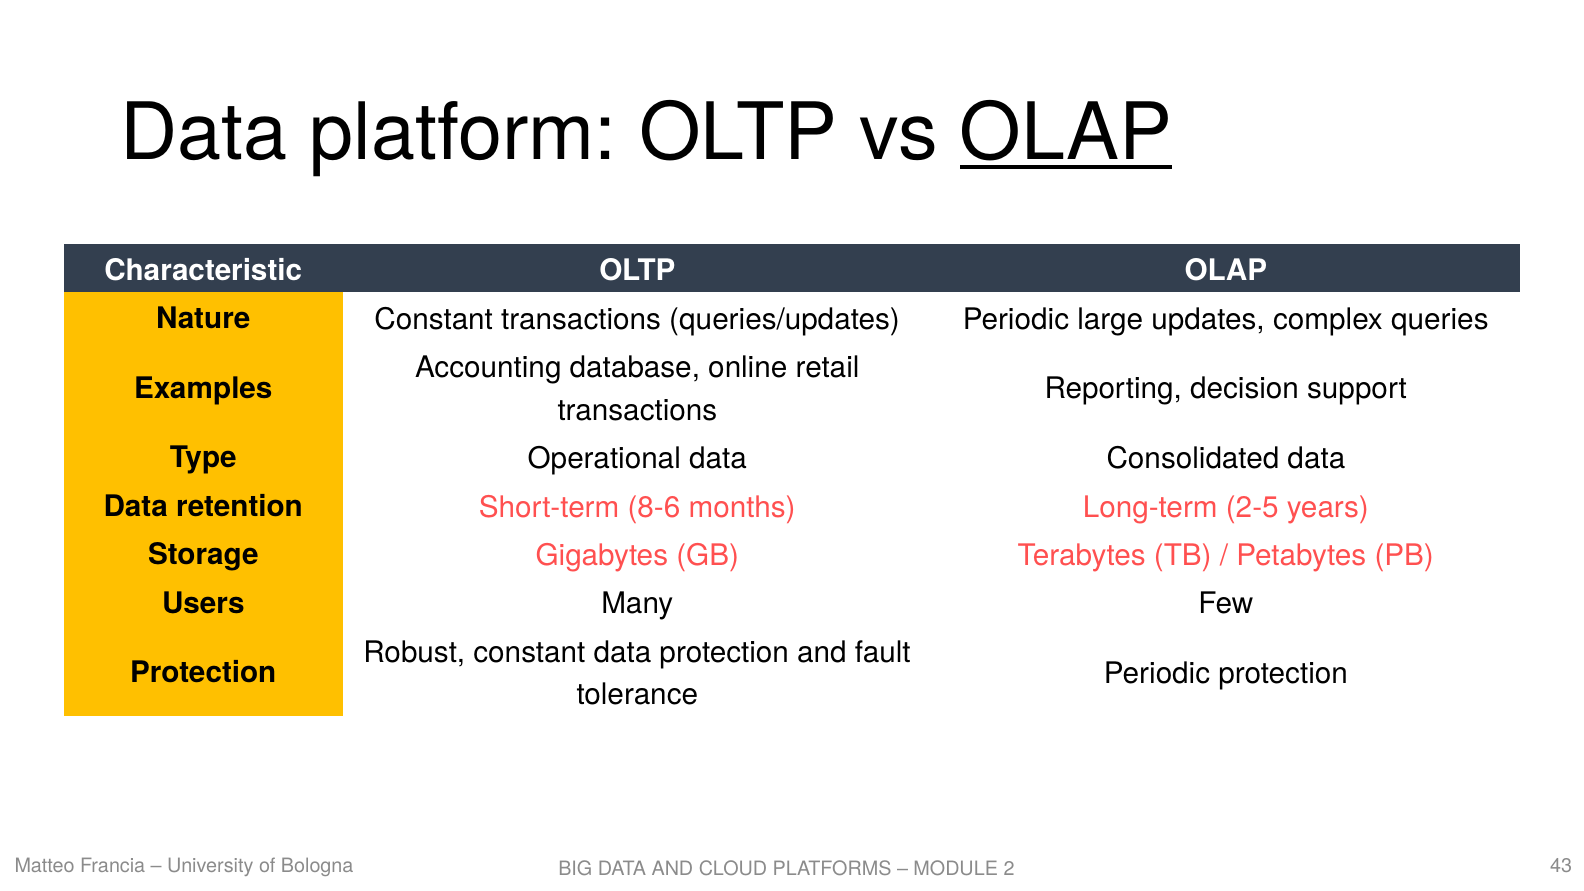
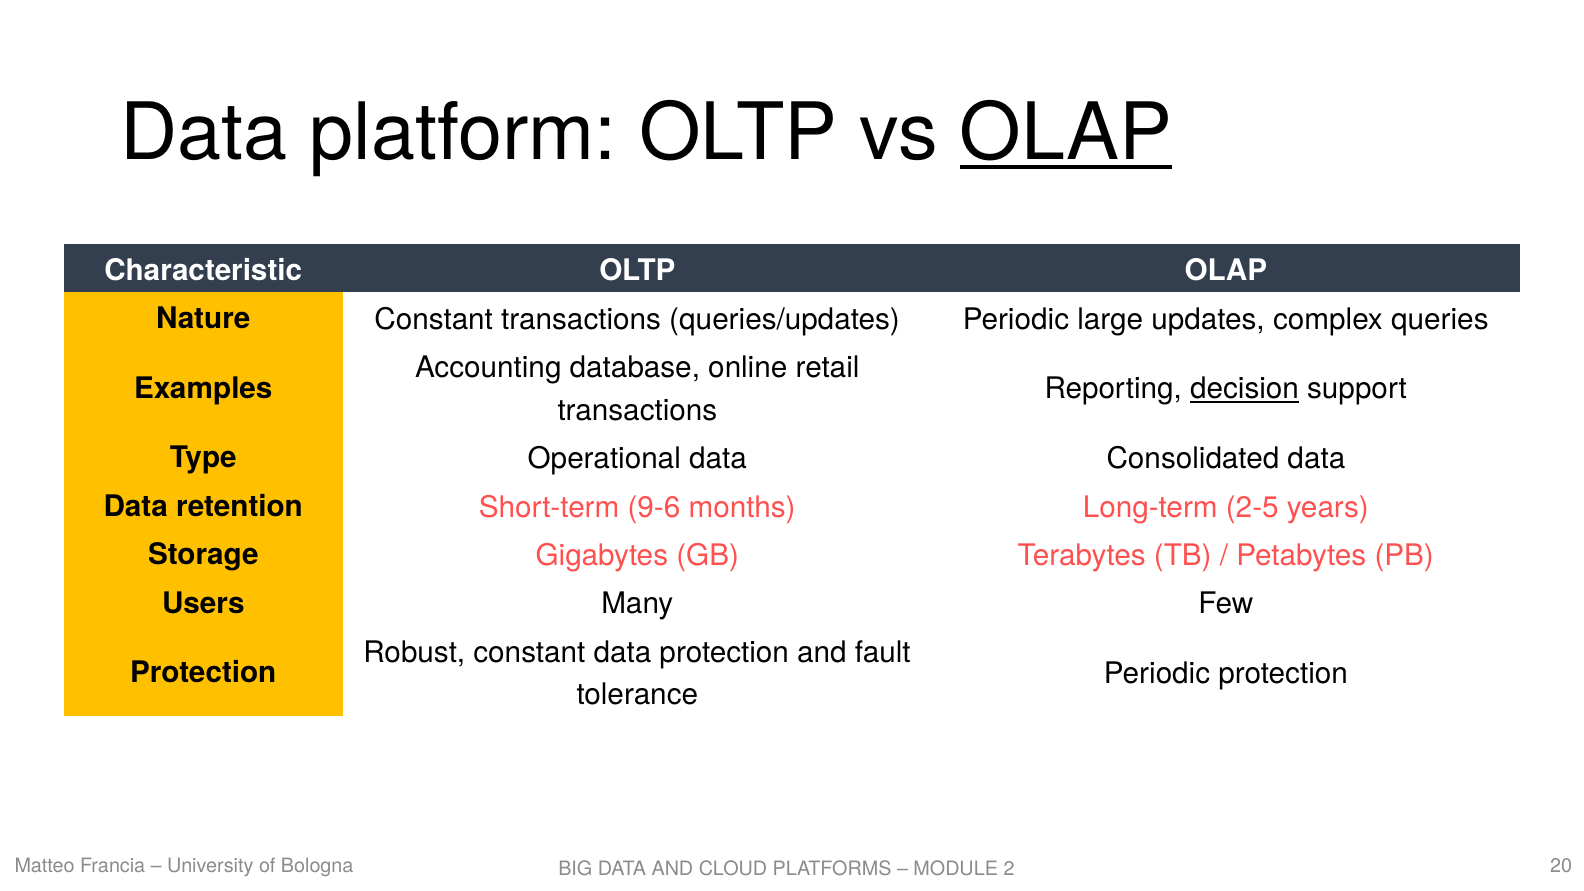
decision underline: none -> present
8-6: 8-6 -> 9-6
43: 43 -> 20
